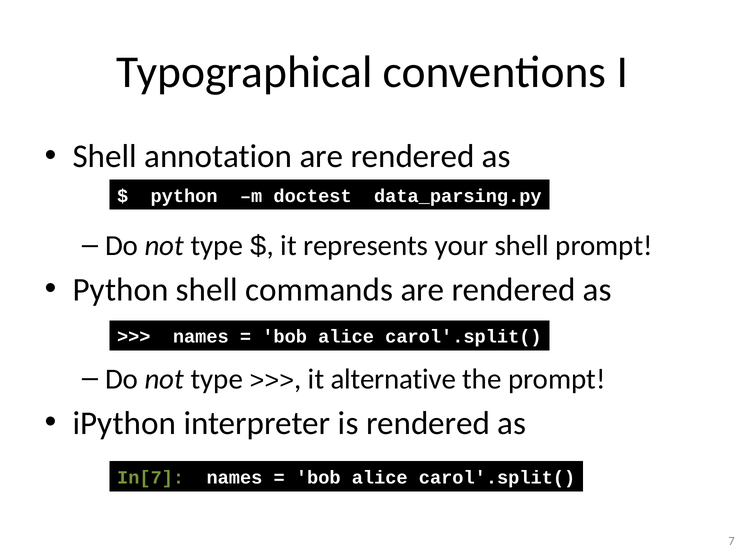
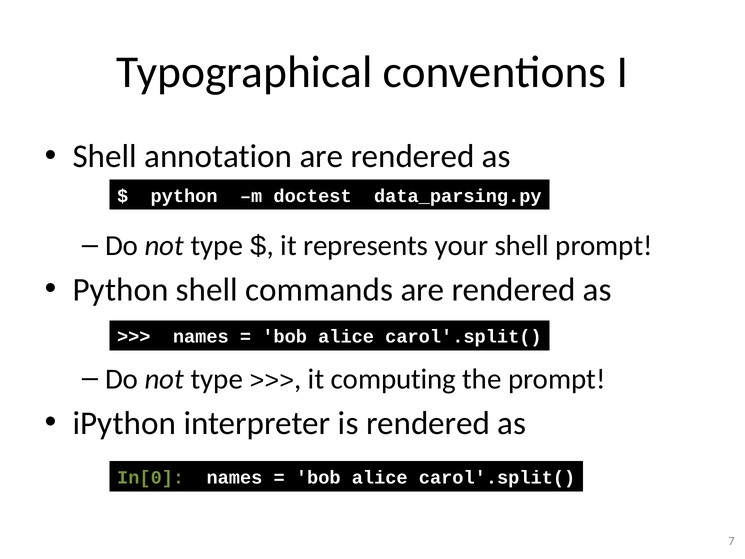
alternative: alternative -> computing
In[7: In[7 -> In[0
